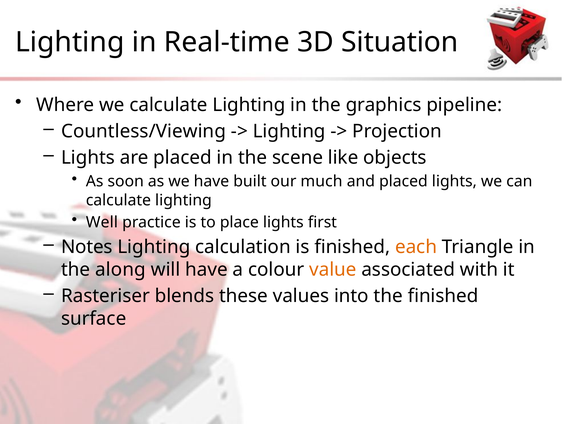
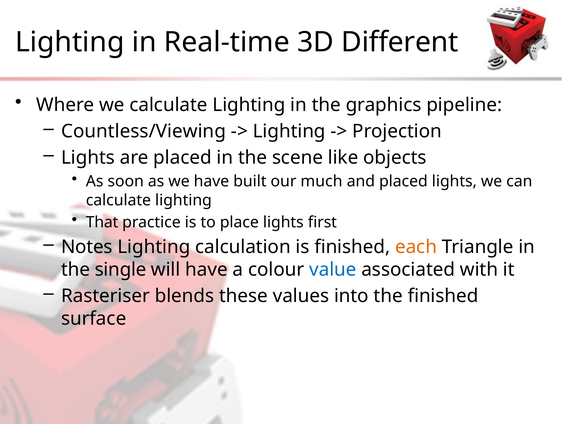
Situation: Situation -> Different
Well: Well -> That
along: along -> single
value colour: orange -> blue
